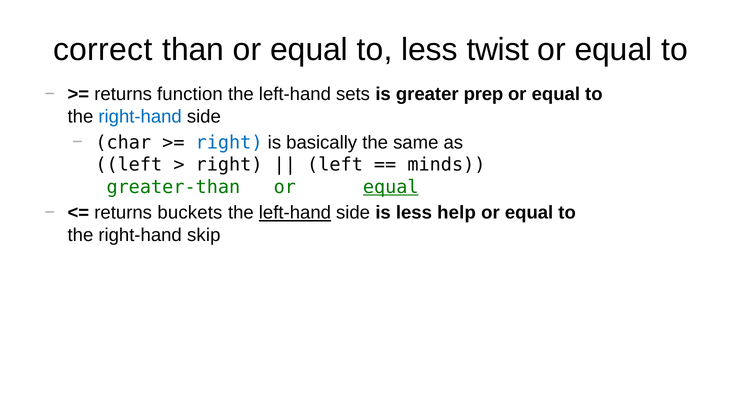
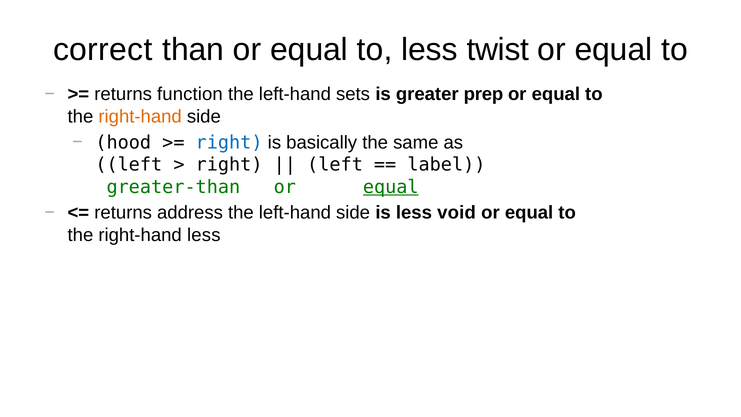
right-hand at (140, 116) colour: blue -> orange
char: char -> hood
minds: minds -> label
buckets: buckets -> address
left-hand at (295, 213) underline: present -> none
help: help -> void
right-hand skip: skip -> less
